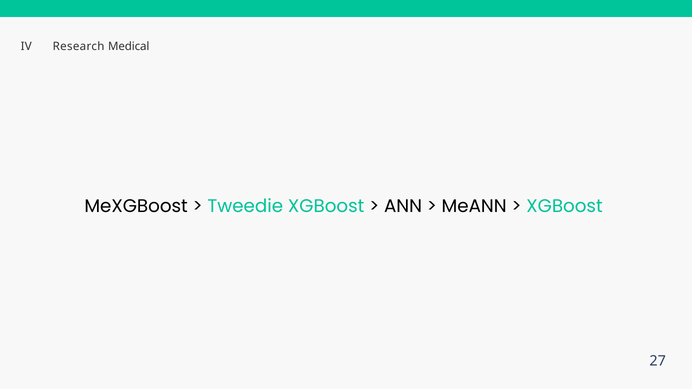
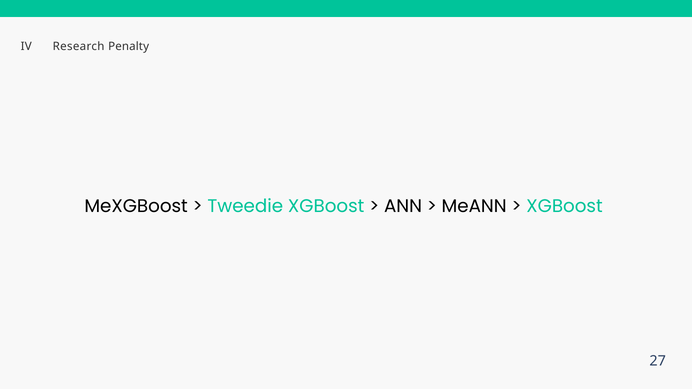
Medical: Medical -> Penalty
